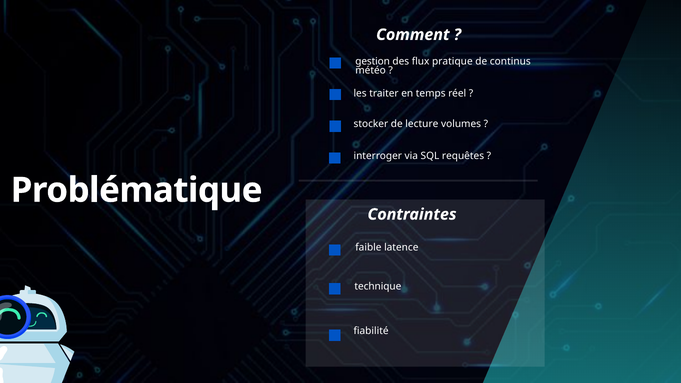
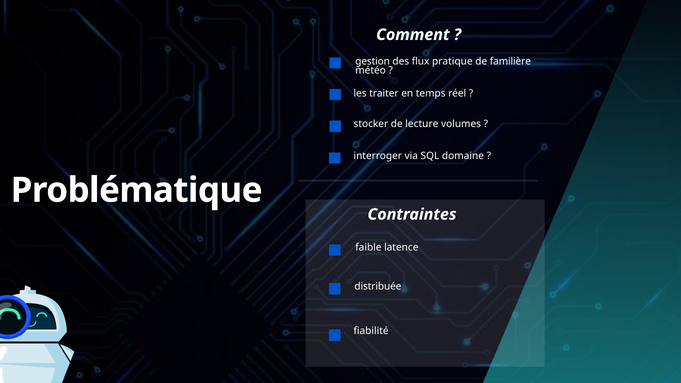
continus: continus -> familière
requêtes: requêtes -> domaine
technique: technique -> distribuée
